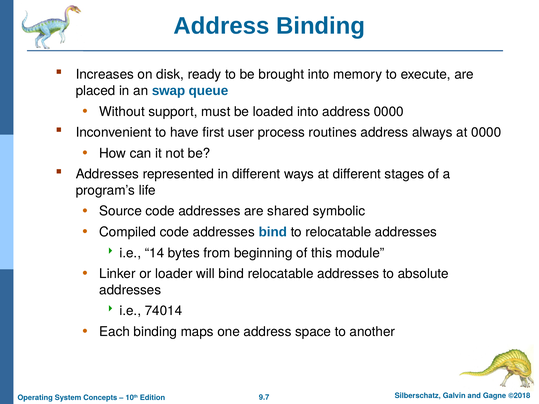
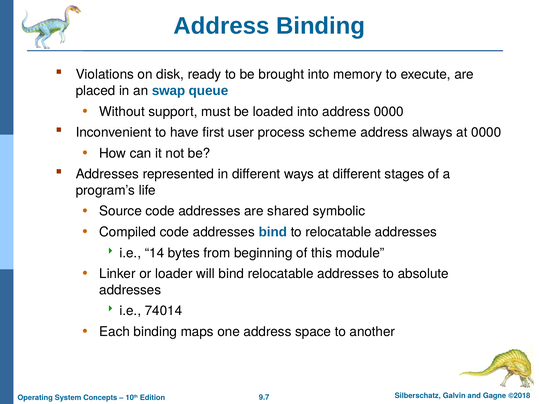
Increases: Increases -> Violations
routines: routines -> scheme
